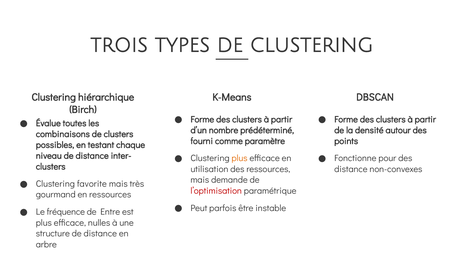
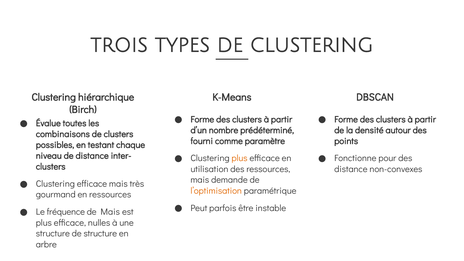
Clustering favorite: favorite -> efficace
l’optimisation colour: red -> orange
de Entre: Entre -> Mais
structure de distance: distance -> structure
